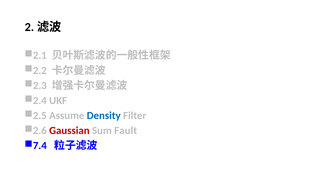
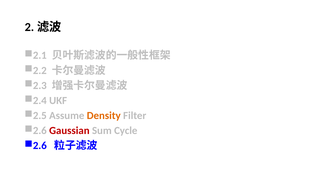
Density colour: blue -> orange
Fault: Fault -> Cycle
7.4 at (40, 146): 7.4 -> 2.6
